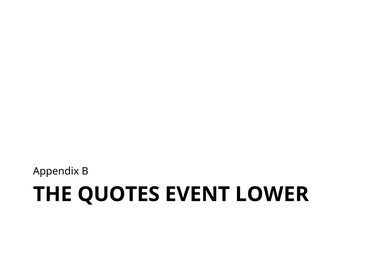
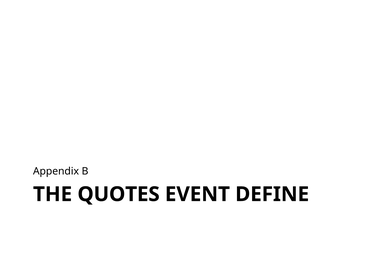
LOWER: LOWER -> DEFINE
